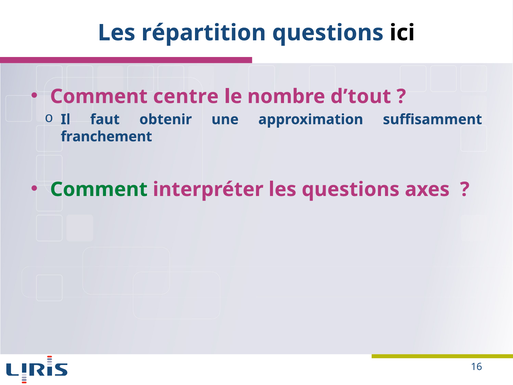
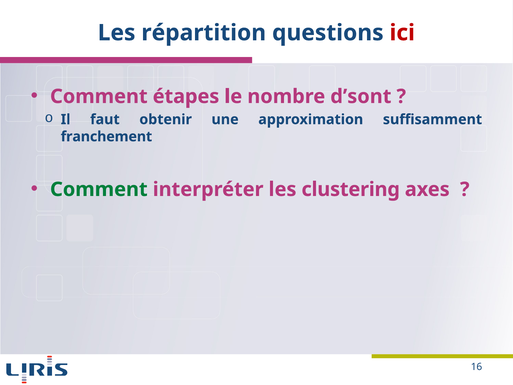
ici colour: black -> red
centre: centre -> étapes
d’tout: d’tout -> d’sont
les questions: questions -> clustering
